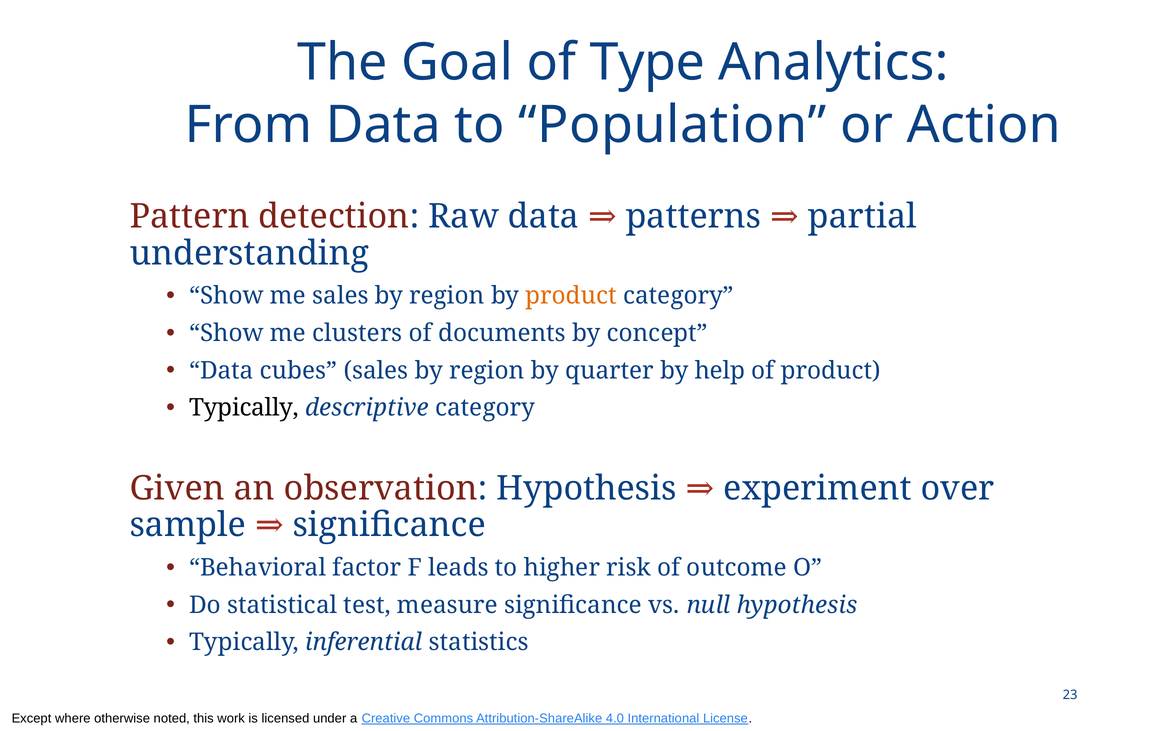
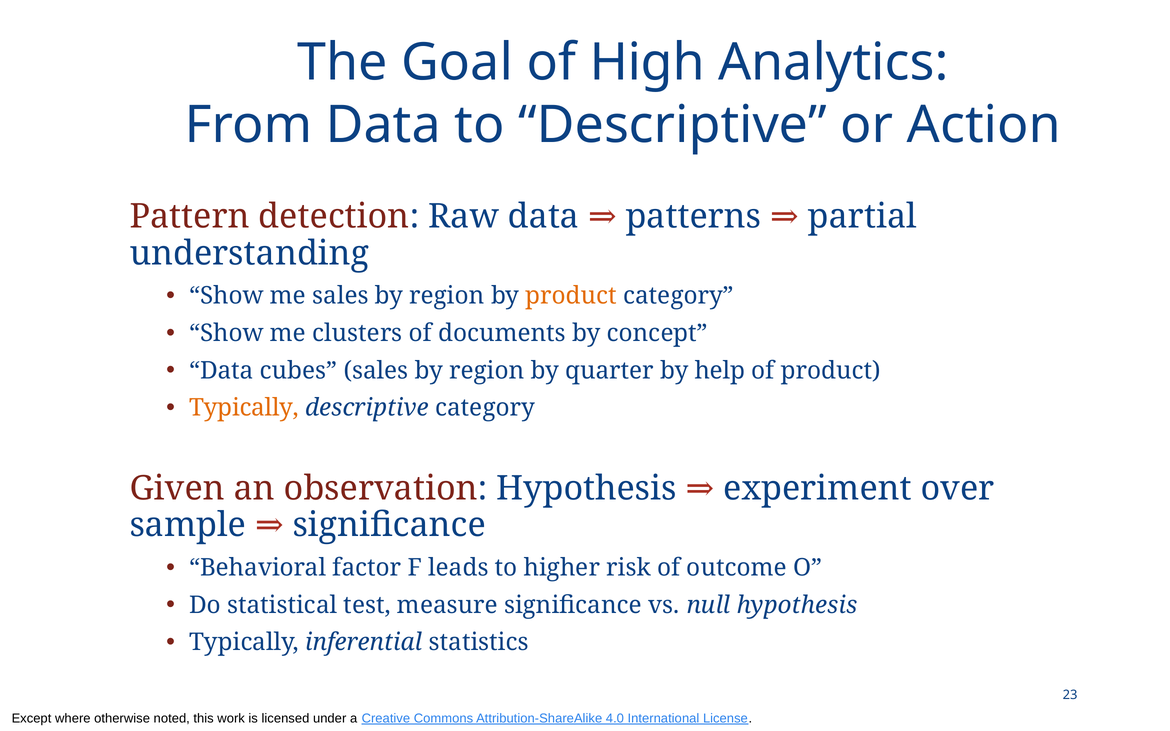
Type: Type -> High
to Population: Population -> Descriptive
Typically at (244, 408) colour: black -> orange
